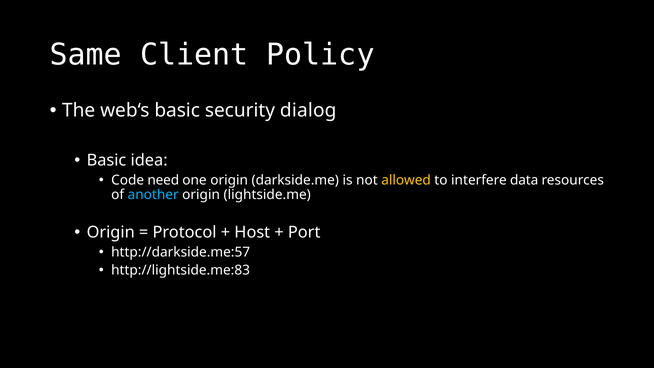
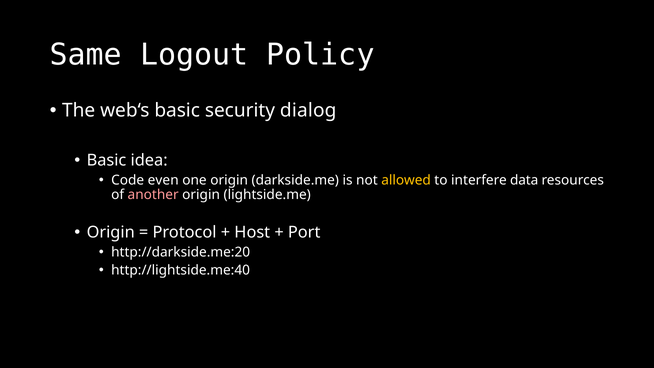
Client: Client -> Logout
need: need -> even
another colour: light blue -> pink
http://darkside.me:57: http://darkside.me:57 -> http://darkside.me:20
http://lightside.me:83: http://lightside.me:83 -> http://lightside.me:40
